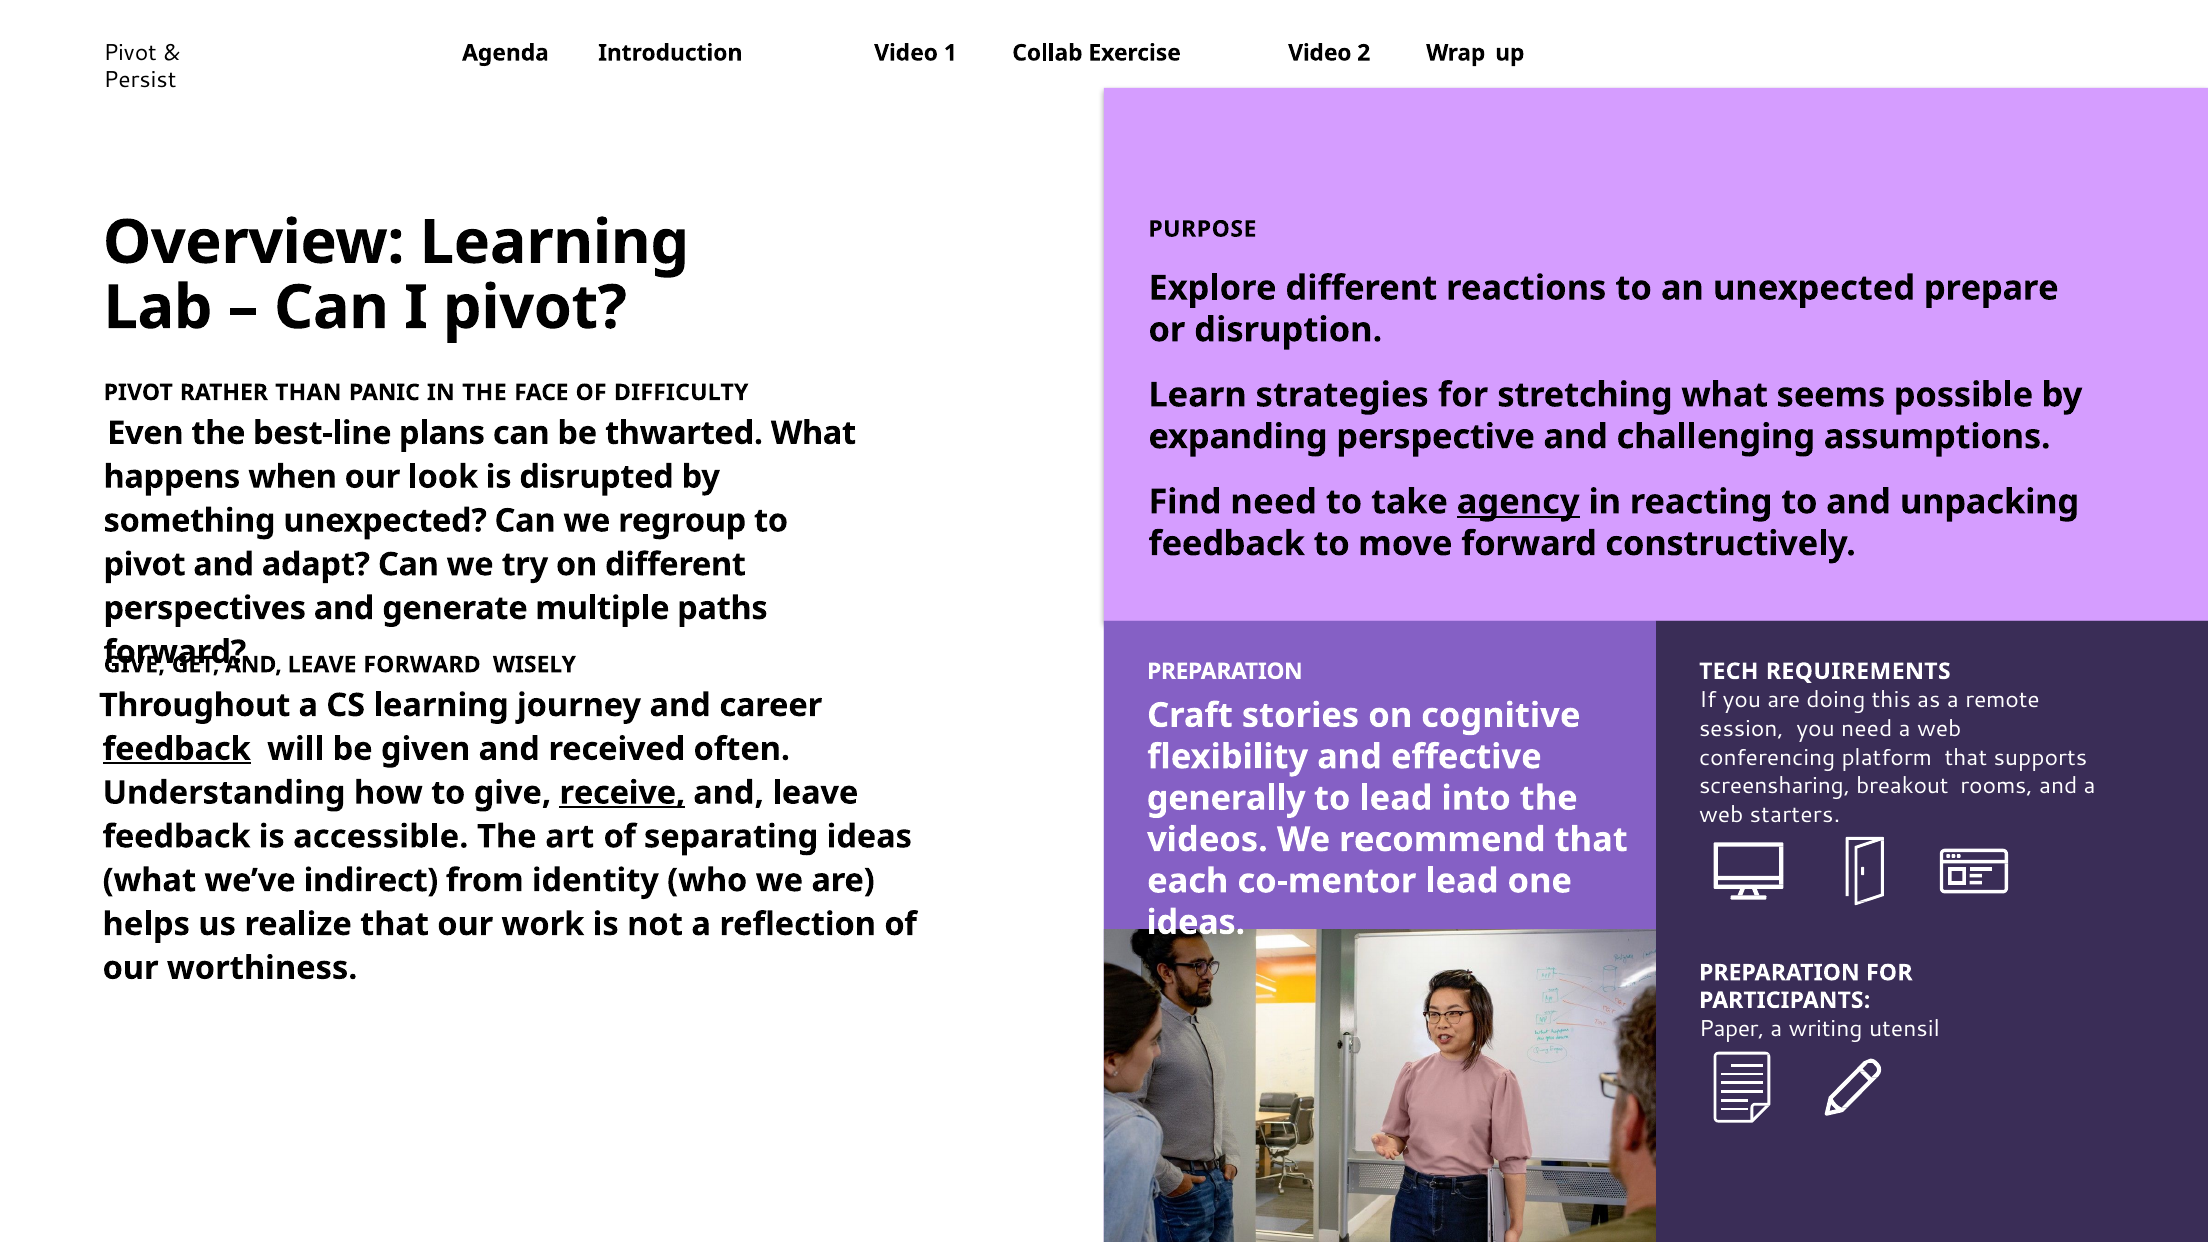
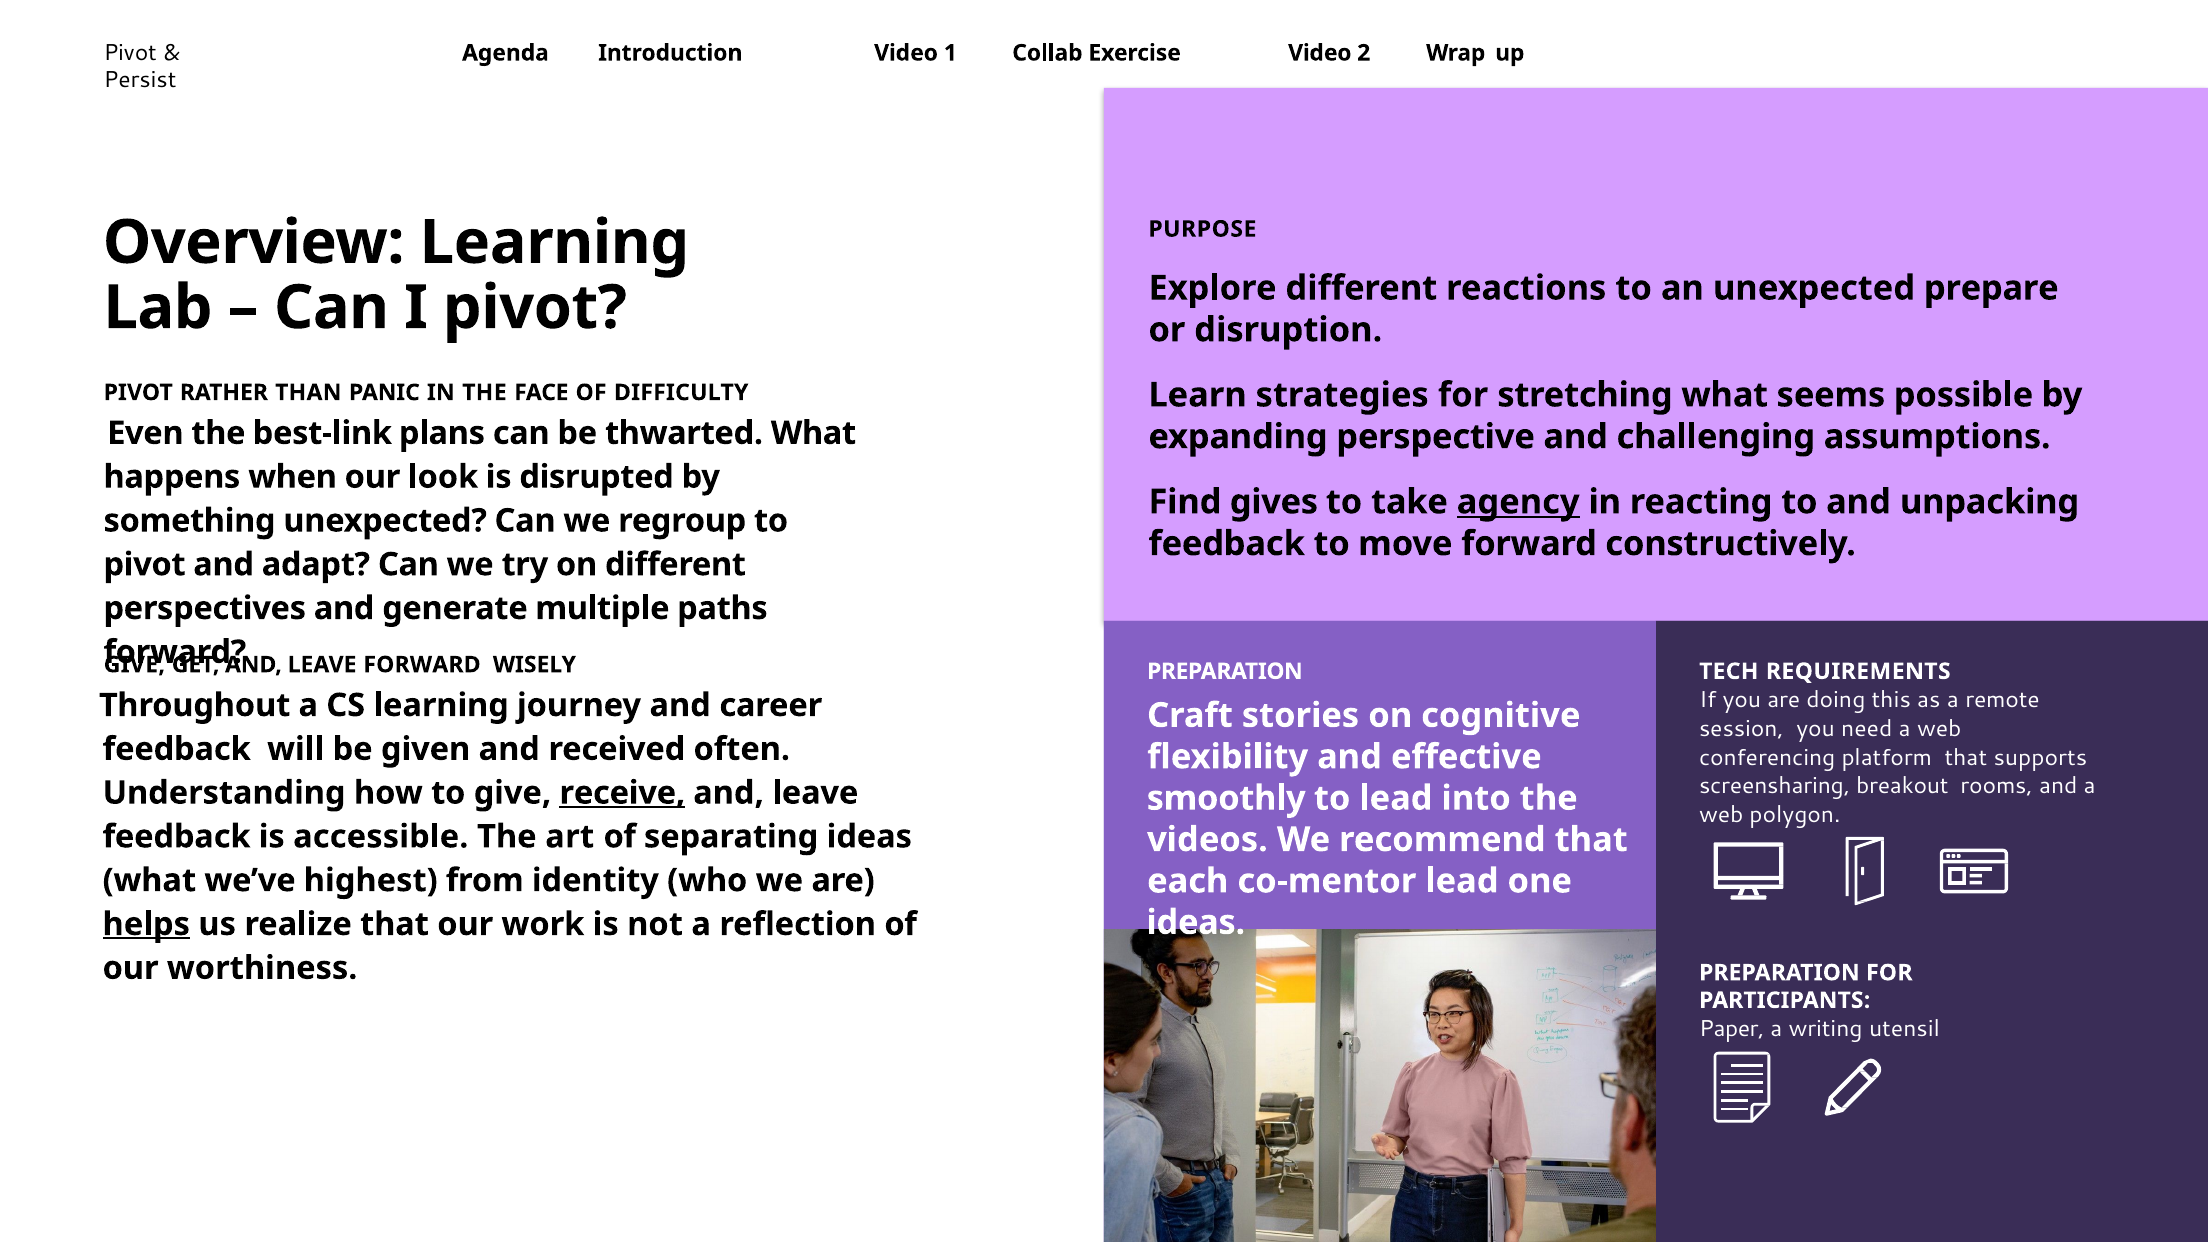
best-line: best-line -> best-link
Find need: need -> gives
feedback at (177, 749) underline: present -> none
generally: generally -> smoothly
starters: starters -> polygon
indirect: indirect -> highest
helps underline: none -> present
